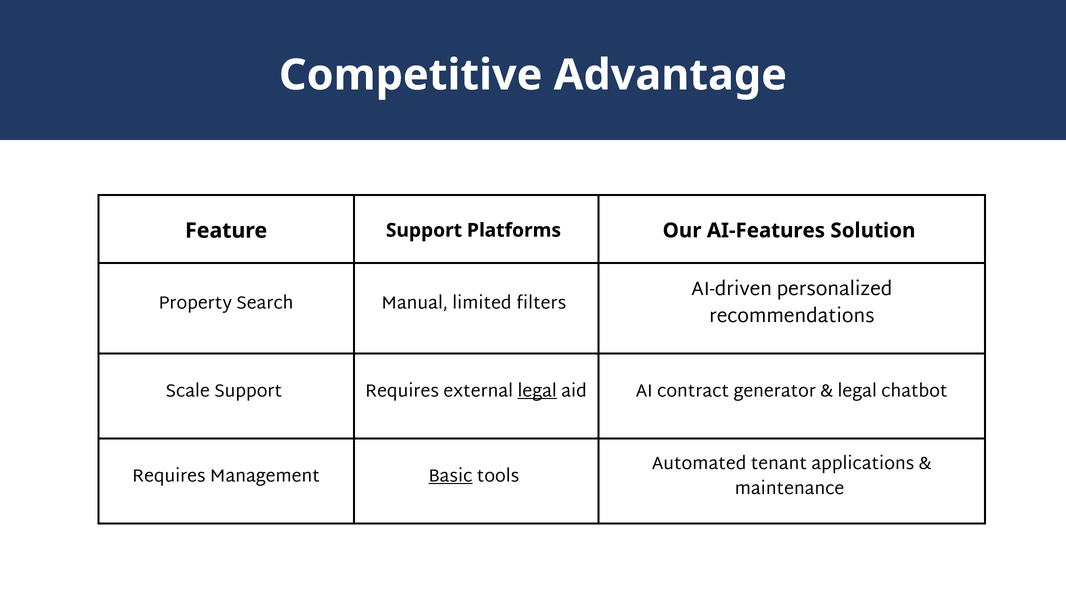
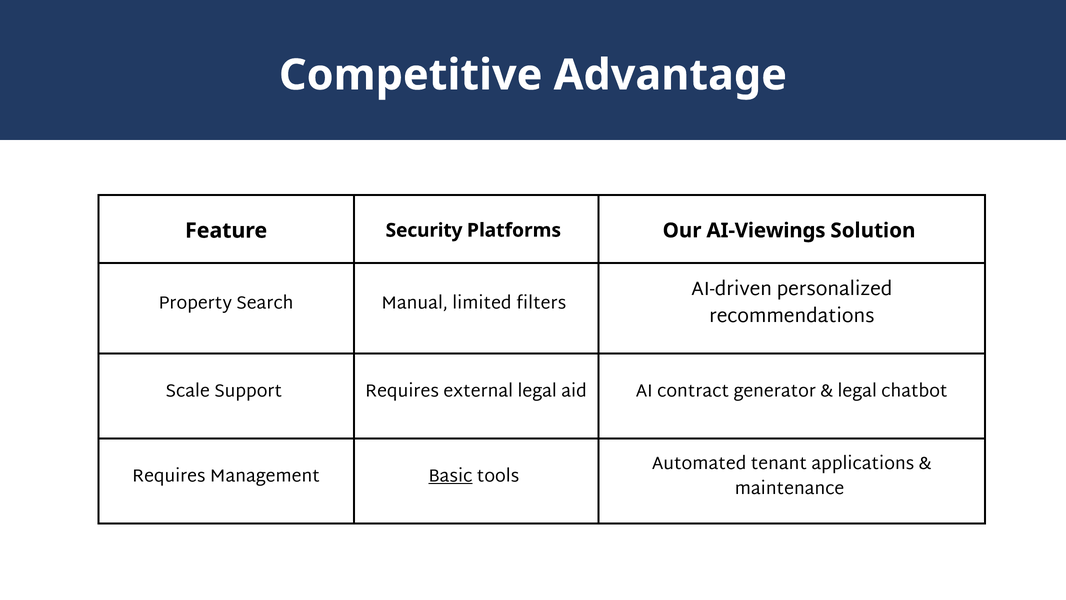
Feature Support: Support -> Security
AI-Features: AI-Features -> AI-Viewings
legal at (537, 391) underline: present -> none
